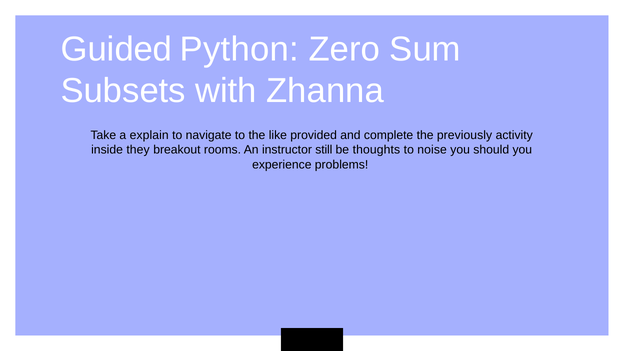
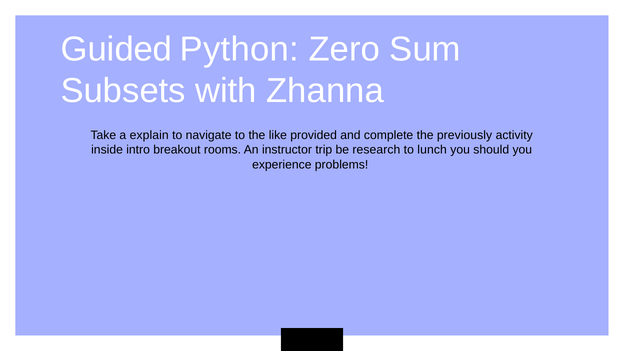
they: they -> intro
still: still -> trip
thoughts: thoughts -> research
noise: noise -> lunch
